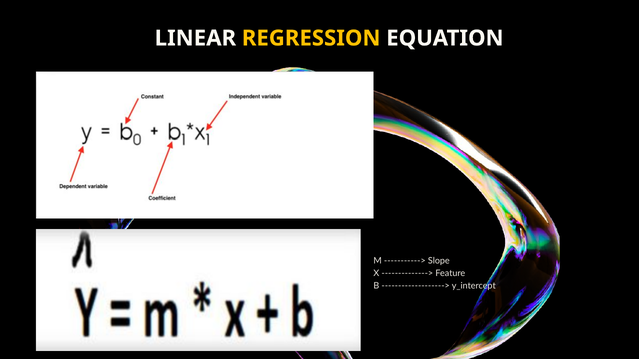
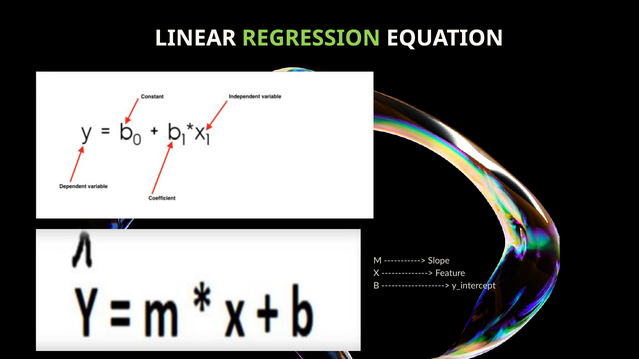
REGRESSION colour: yellow -> light green
